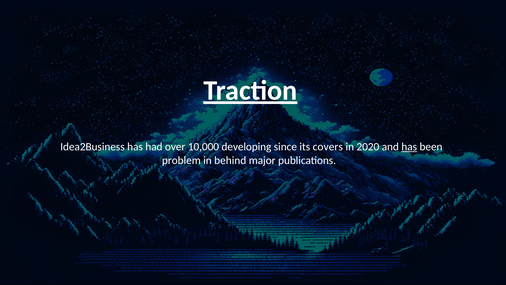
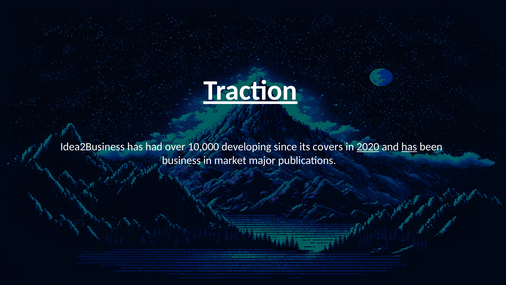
2020 underline: none -> present
problem: problem -> business
behind: behind -> market
